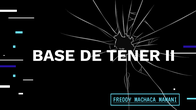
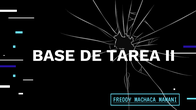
TENER: TENER -> TAREA
